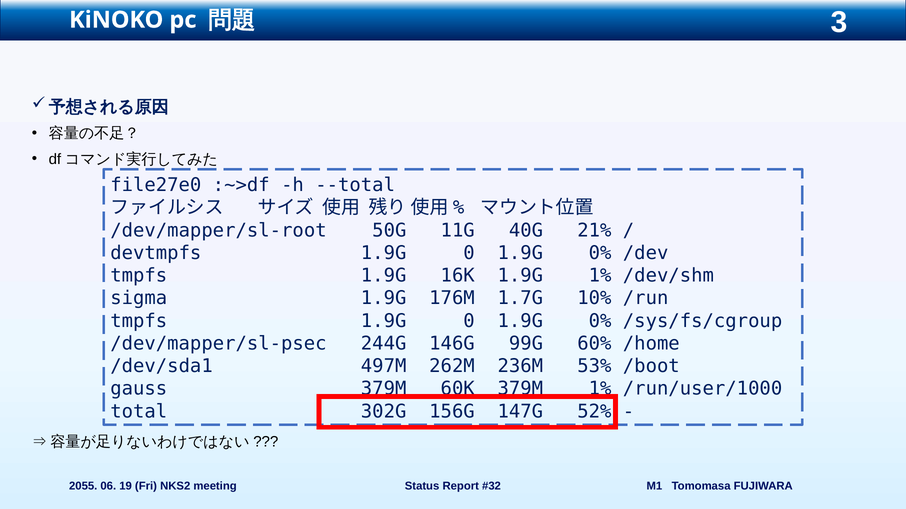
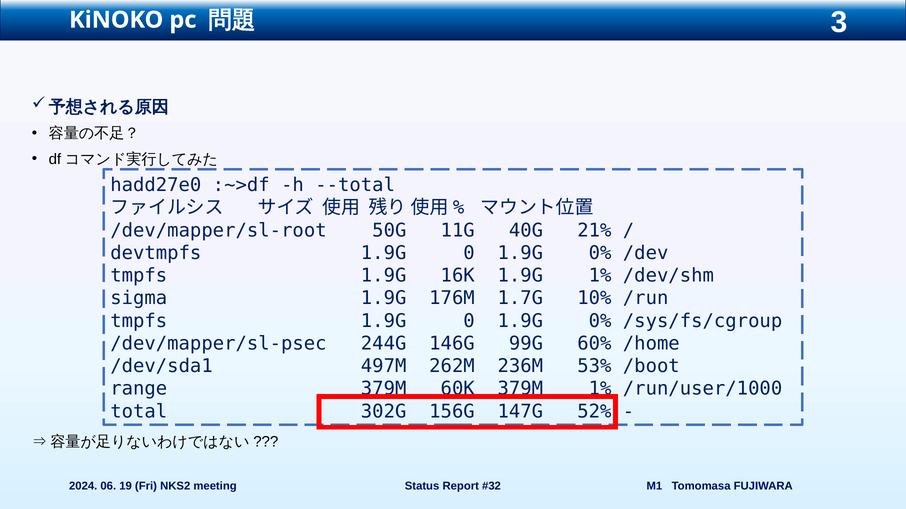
file27e0: file27e0 -> hadd27e0
gauss: gauss -> range
2055: 2055 -> 2024
